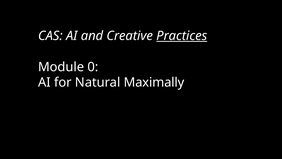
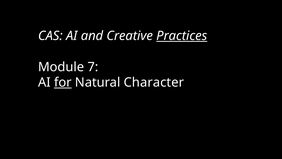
0: 0 -> 7
for underline: none -> present
Maximally: Maximally -> Character
